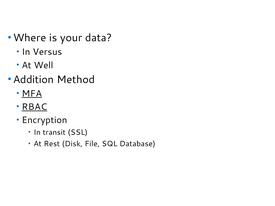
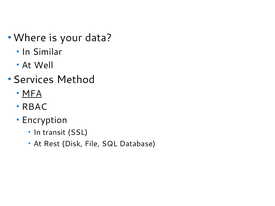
Versus: Versus -> Similar
Addition: Addition -> Services
RBAC underline: present -> none
